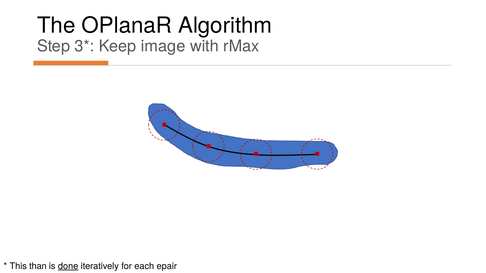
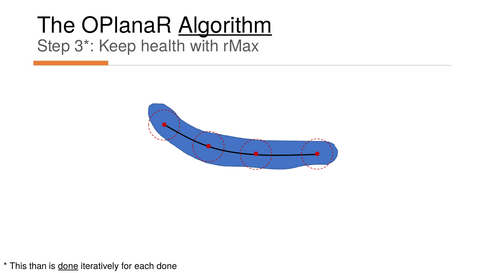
Algorithm underline: none -> present
image: image -> health
each epair: epair -> done
